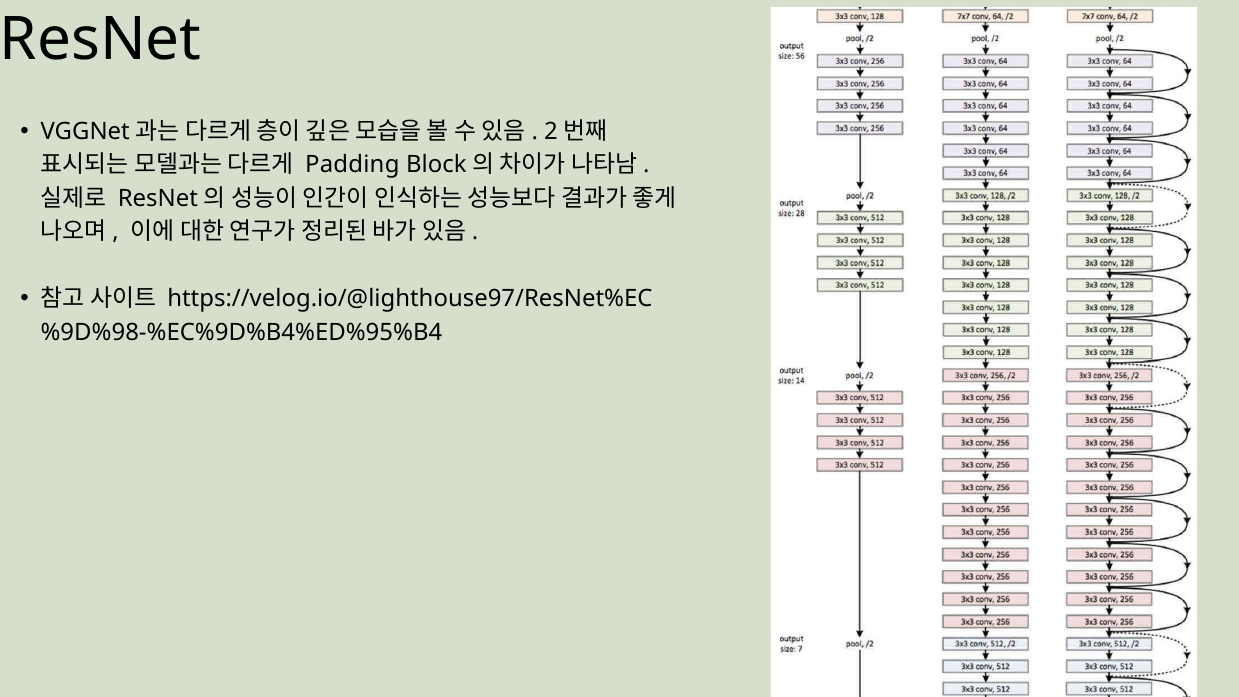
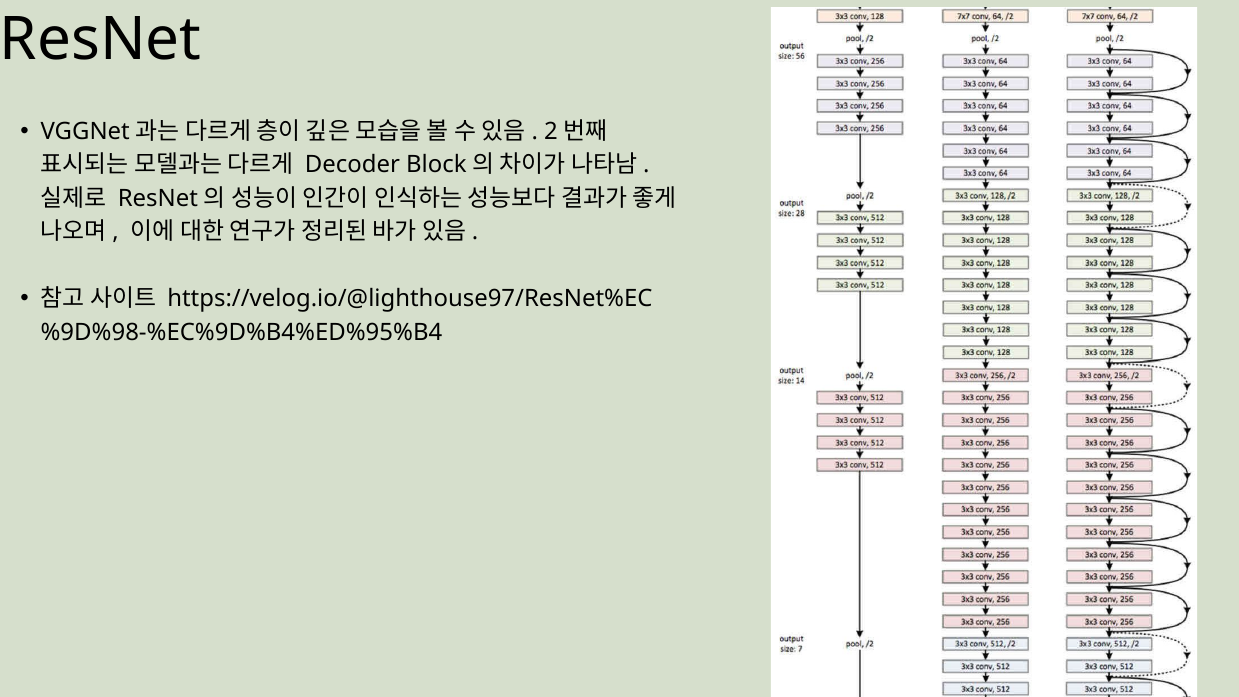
Padding: Padding -> Decoder
